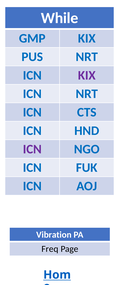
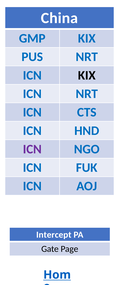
While: While -> China
KIX at (87, 75) colour: purple -> black
Vibration: Vibration -> Intercept
Freq: Freq -> Gate
